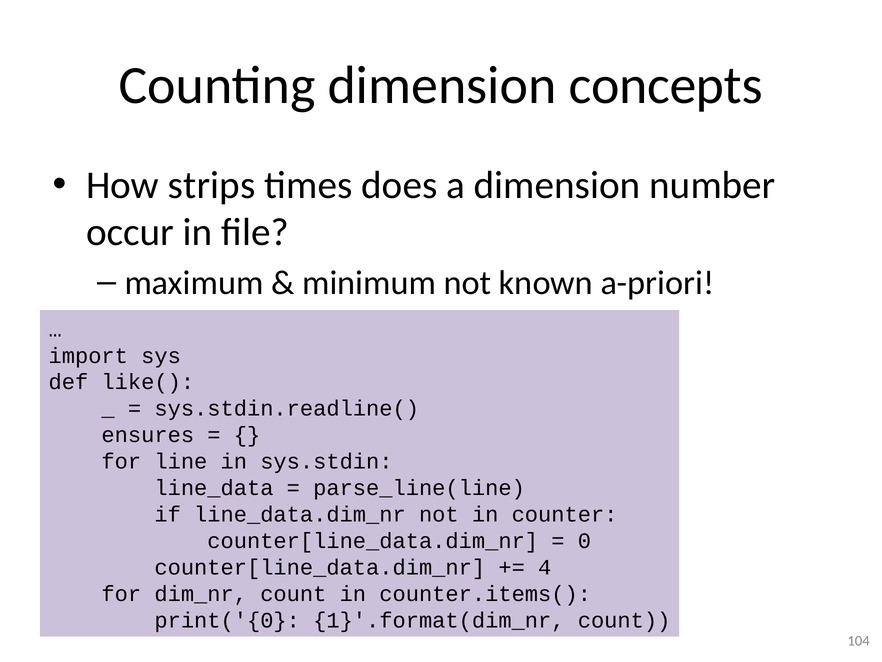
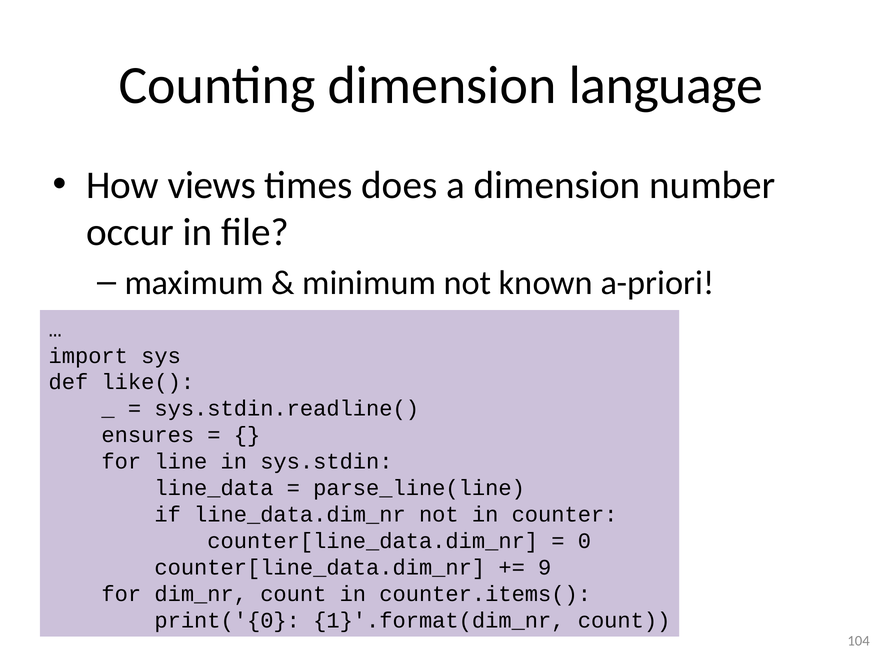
concepts: concepts -> language
strips: strips -> views
4: 4 -> 9
